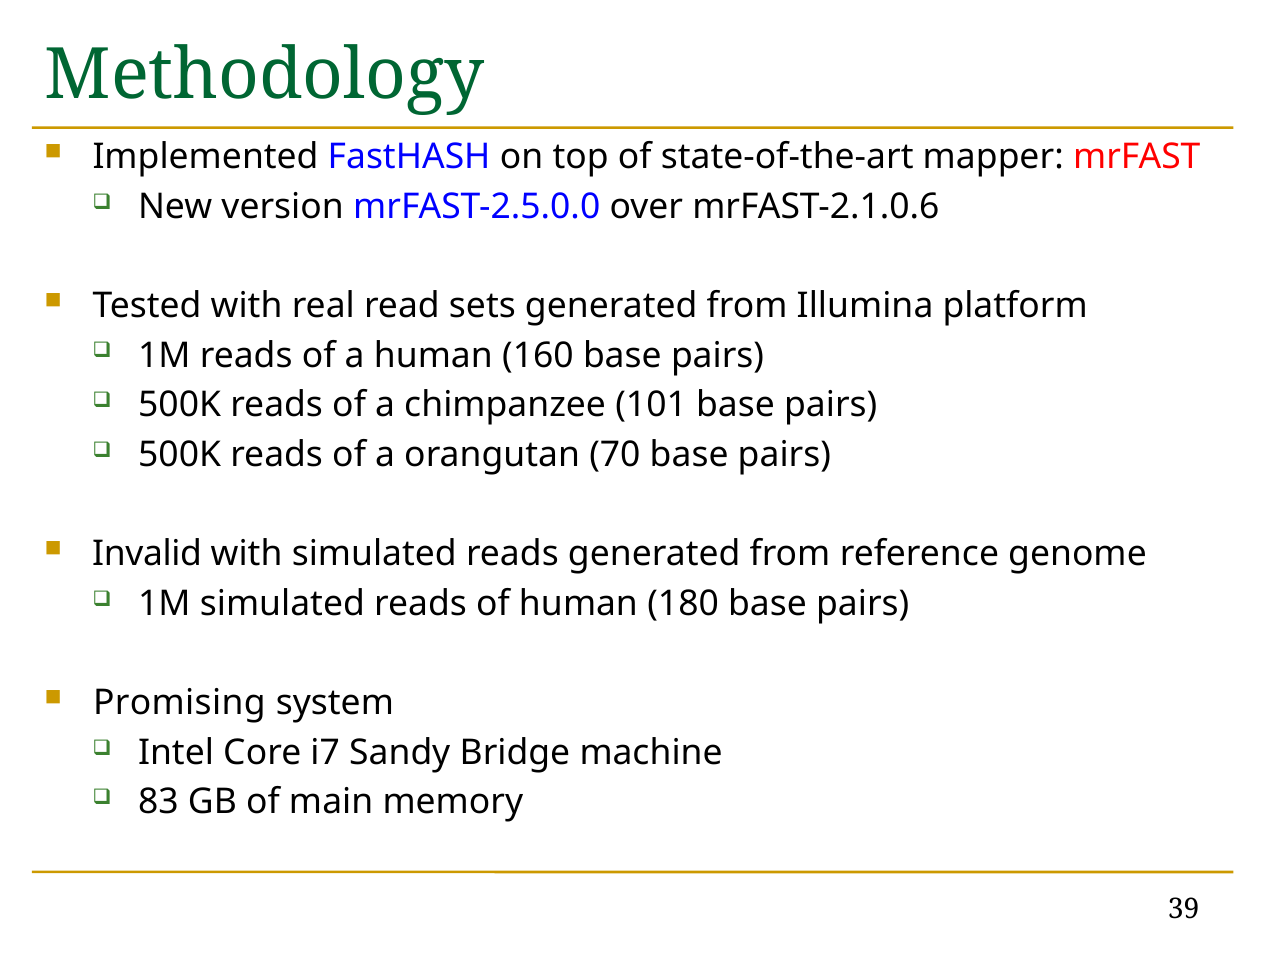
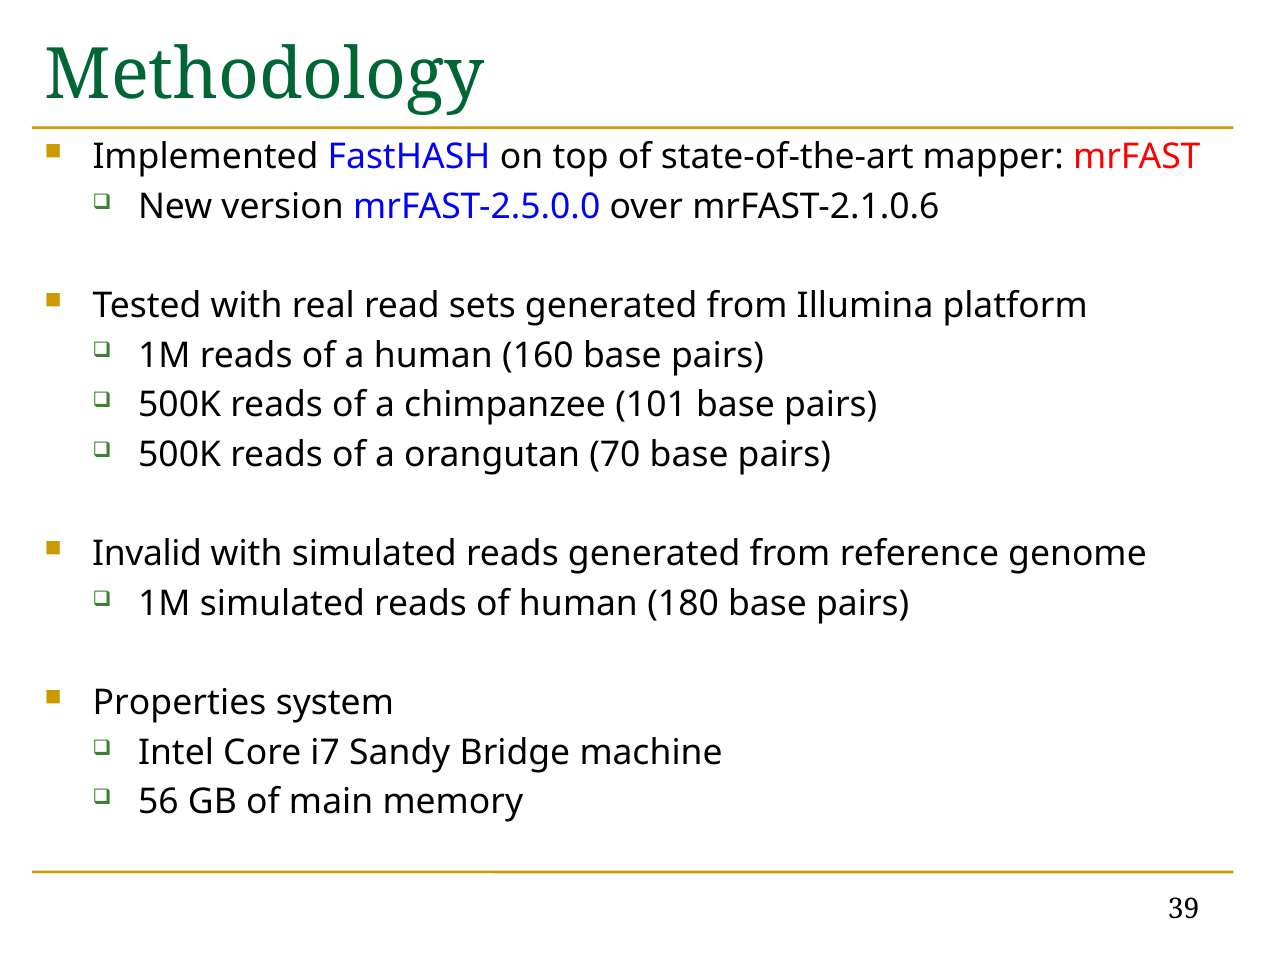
Promising: Promising -> Properties
83: 83 -> 56
